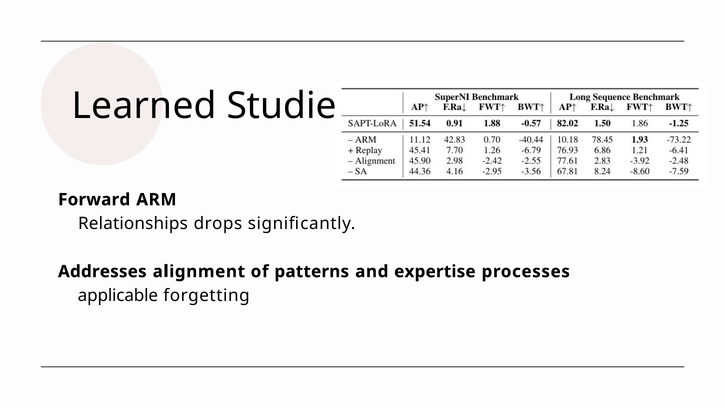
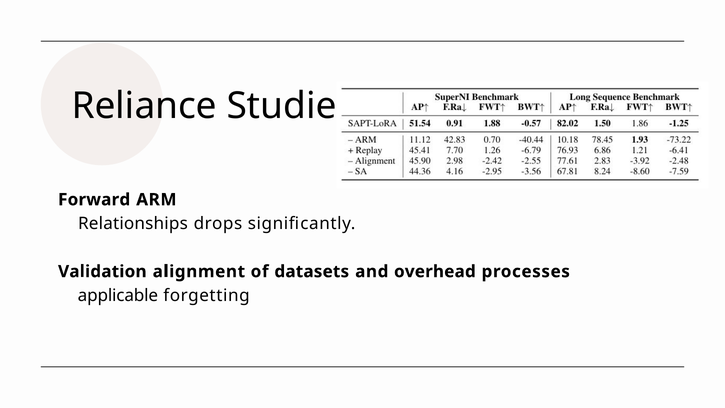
Learned: Learned -> Reliance
Addresses: Addresses -> Validation
patterns: patterns -> datasets
expertise: expertise -> overhead
